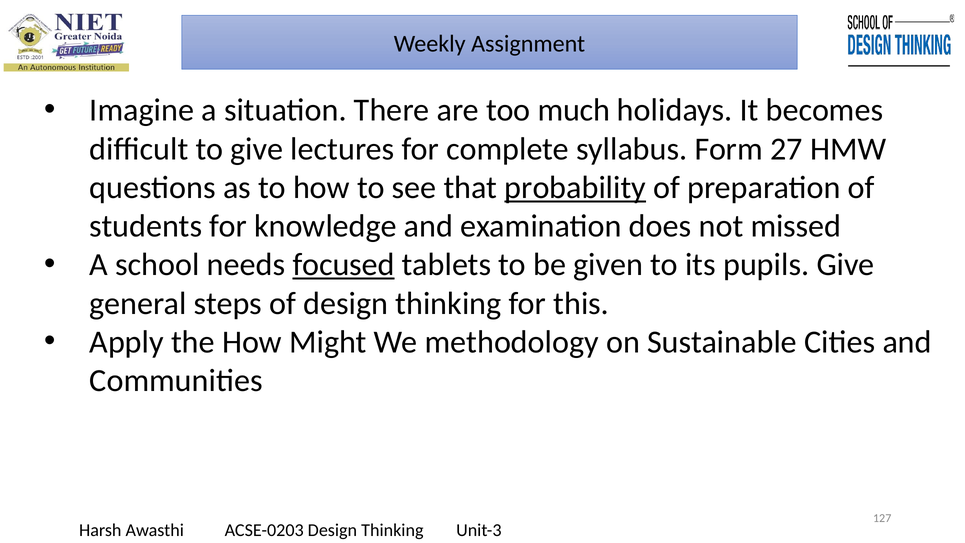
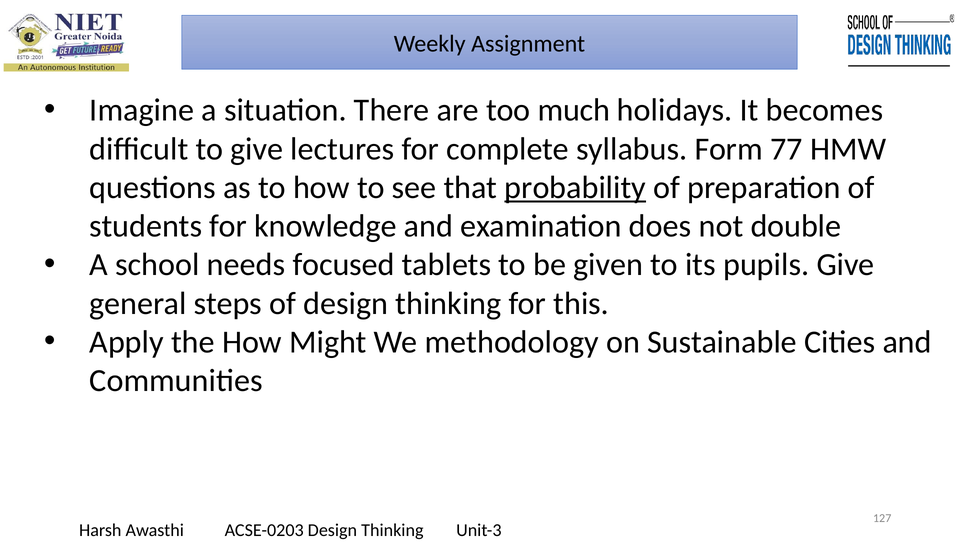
27: 27 -> 77
missed: missed -> double
focused underline: present -> none
